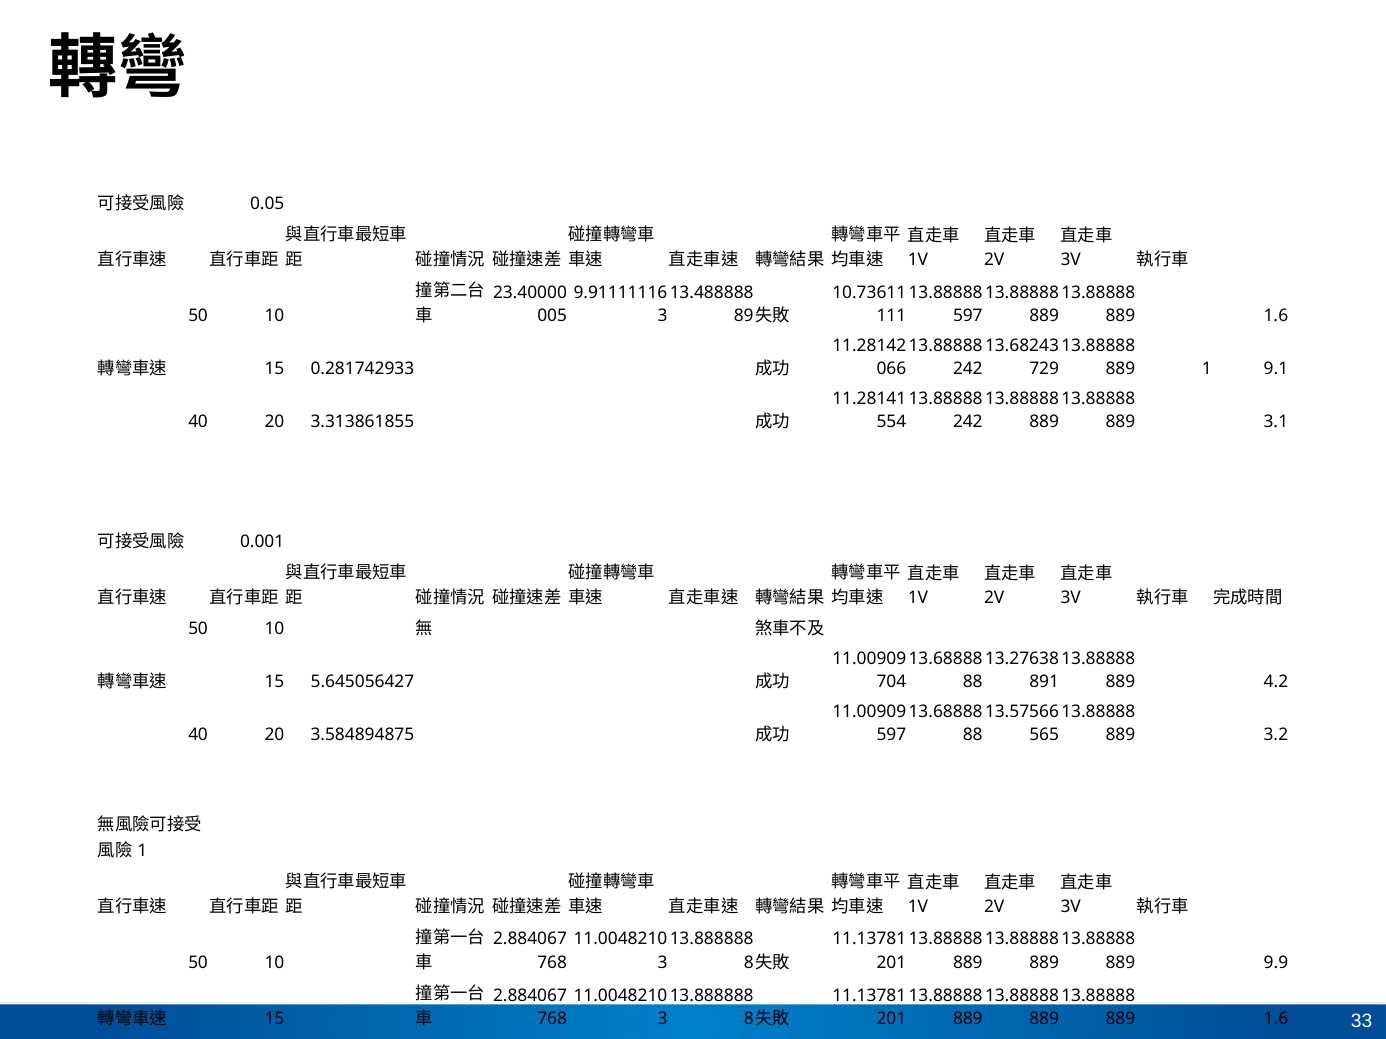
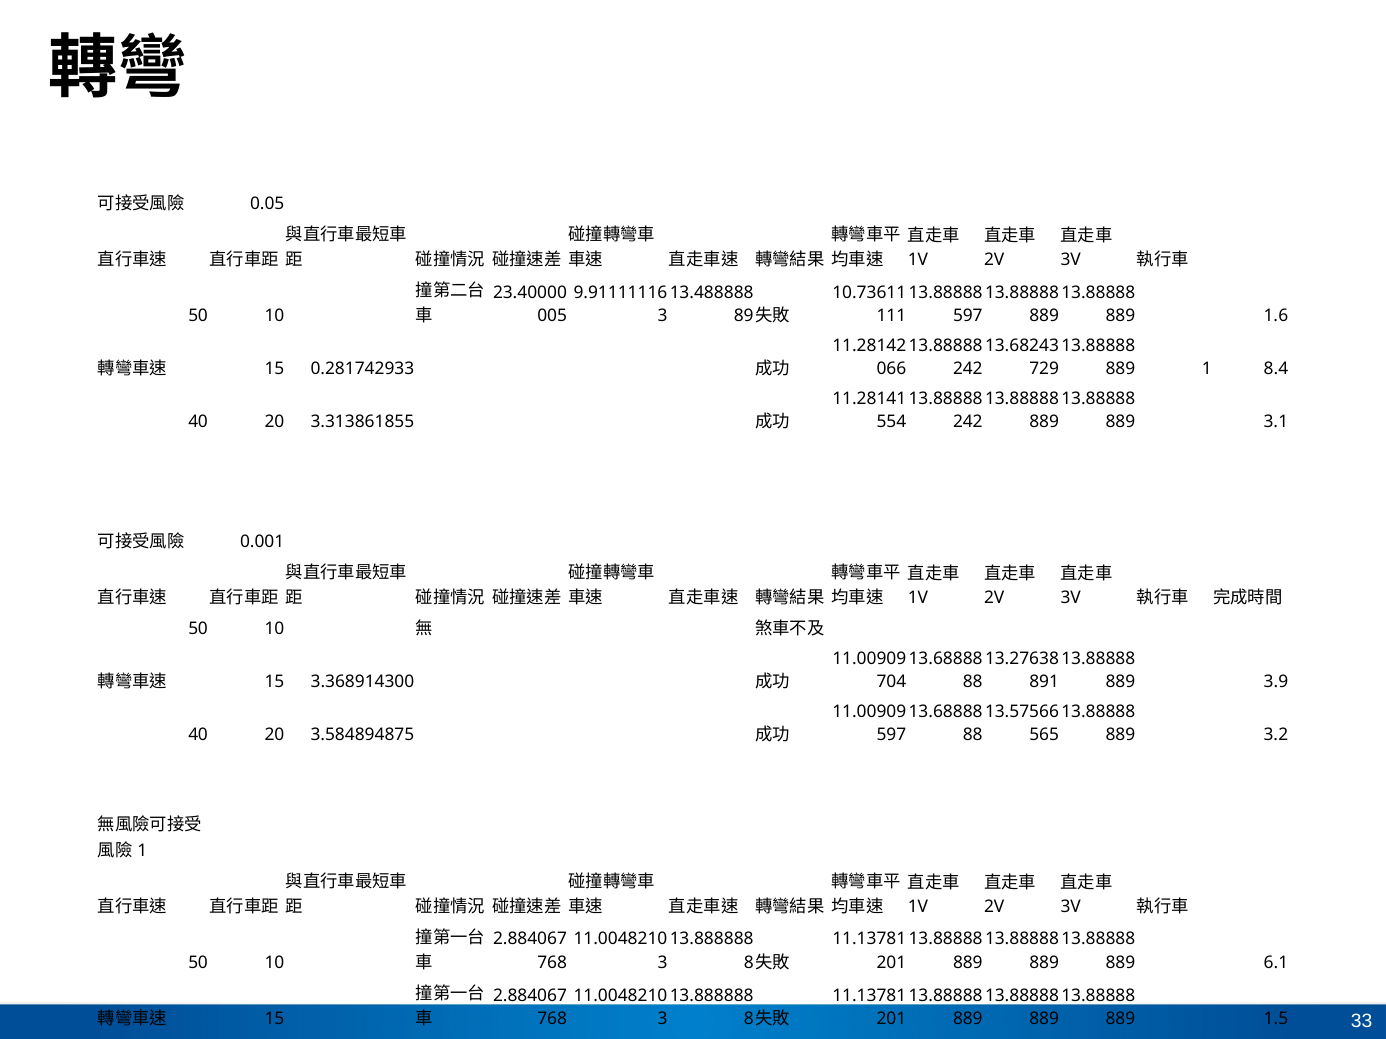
9.1: 9.1 -> 8.4
5.645056427: 5.645056427 -> 3.368914300
4.2: 4.2 -> 3.9
9.9: 9.9 -> 6.1
1.6 at (1276, 1019): 1.6 -> 1.5
